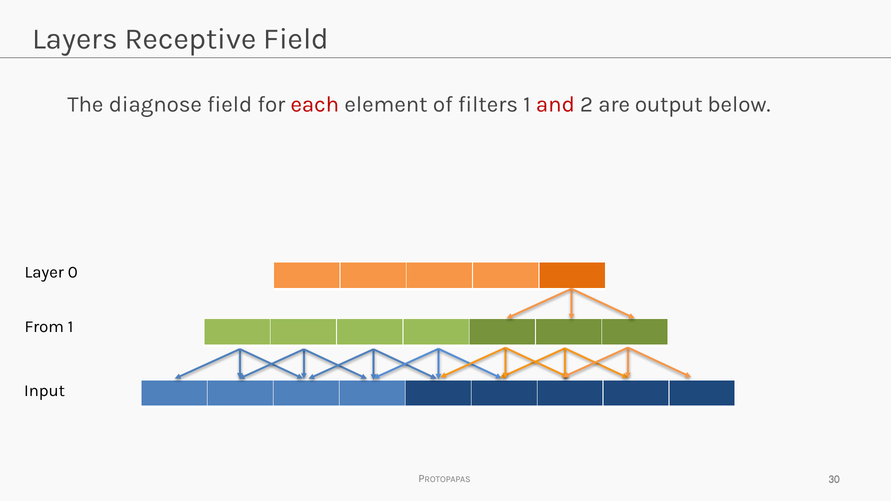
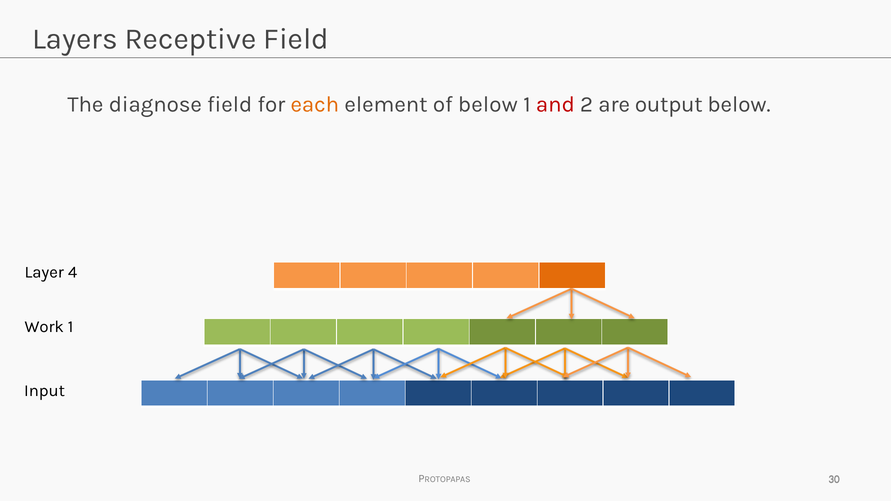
each colour: red -> orange
of filters: filters -> below
0: 0 -> 4
From: From -> Work
